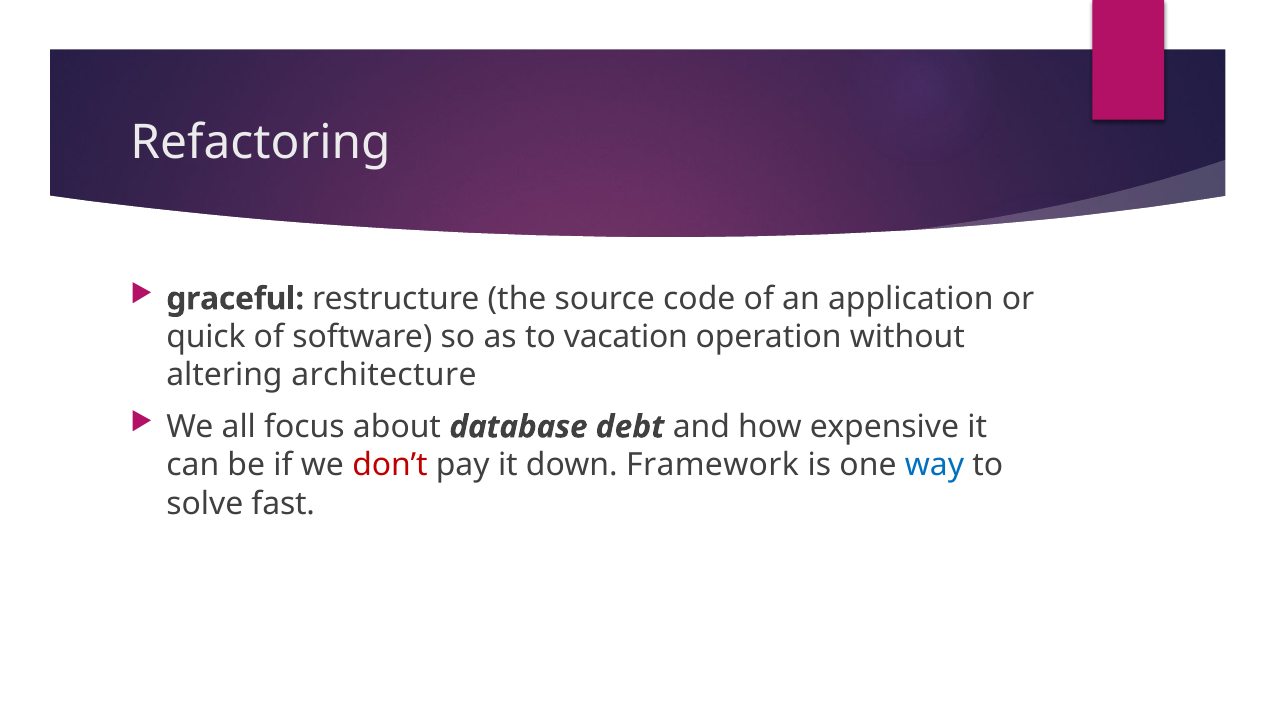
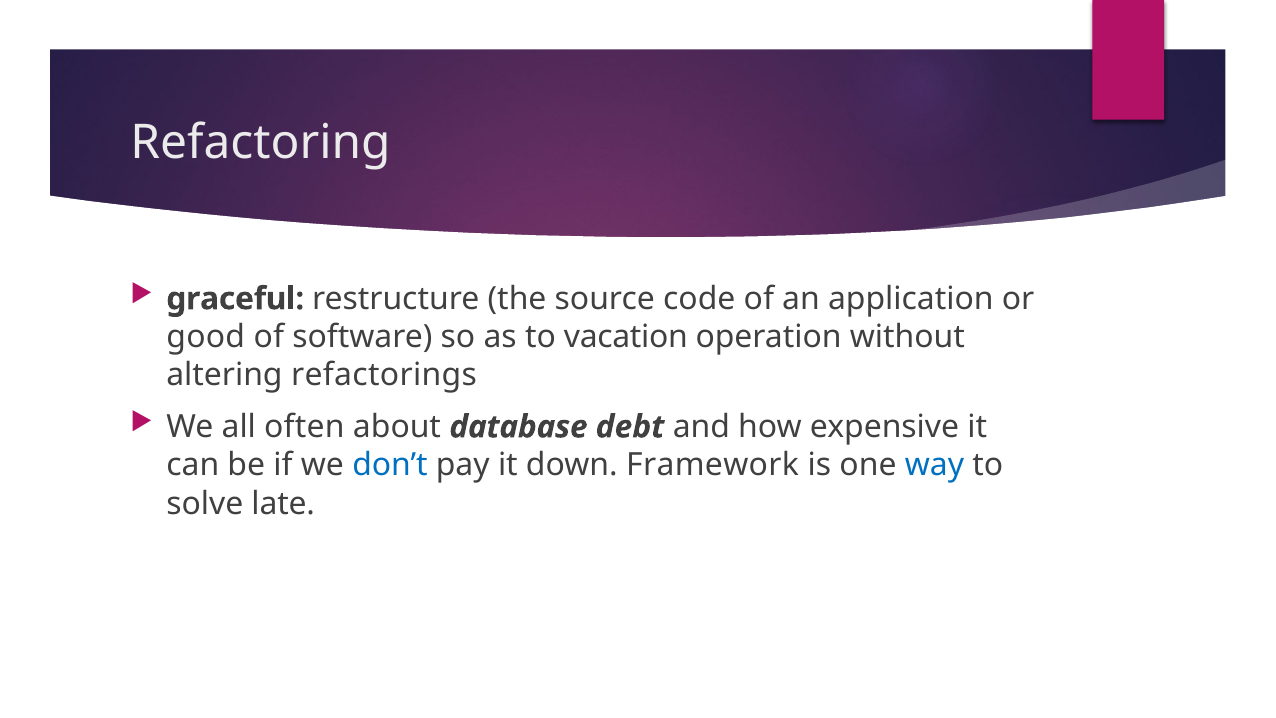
quick: quick -> good
architecture: architecture -> refactorings
focus: focus -> often
don’t colour: red -> blue
fast: fast -> late
